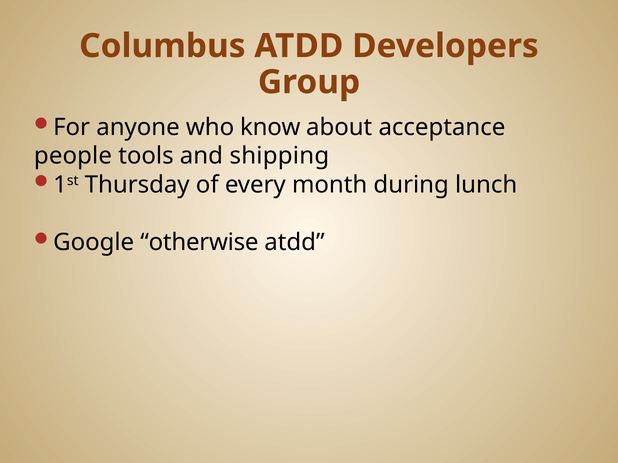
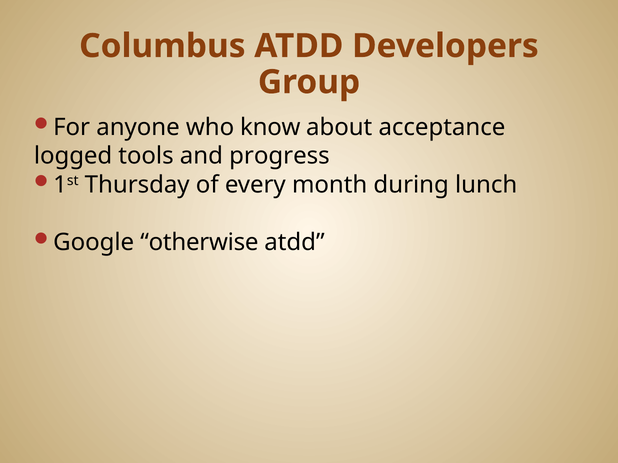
people: people -> logged
shipping: shipping -> progress
